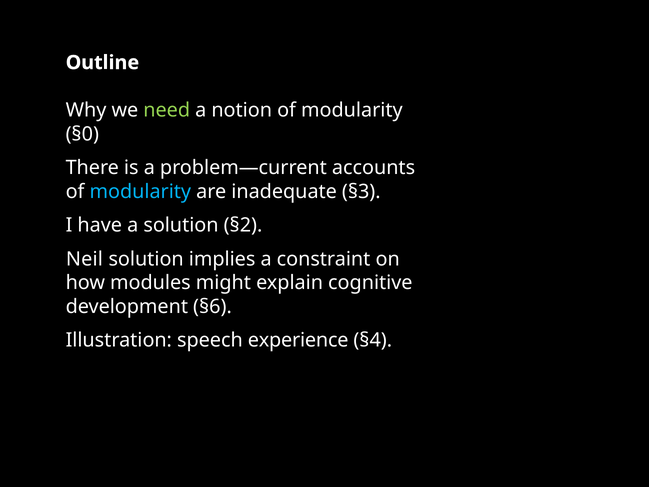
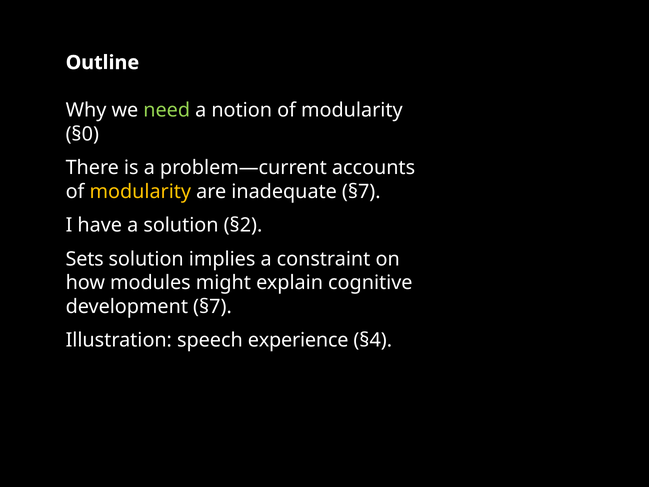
modularity at (140, 191) colour: light blue -> yellow
inadequate §3: §3 -> §7
Neil: Neil -> Sets
development §6: §6 -> §7
